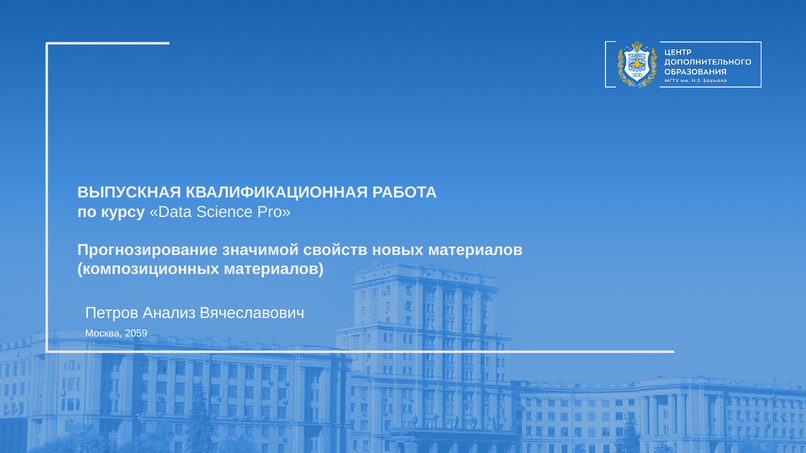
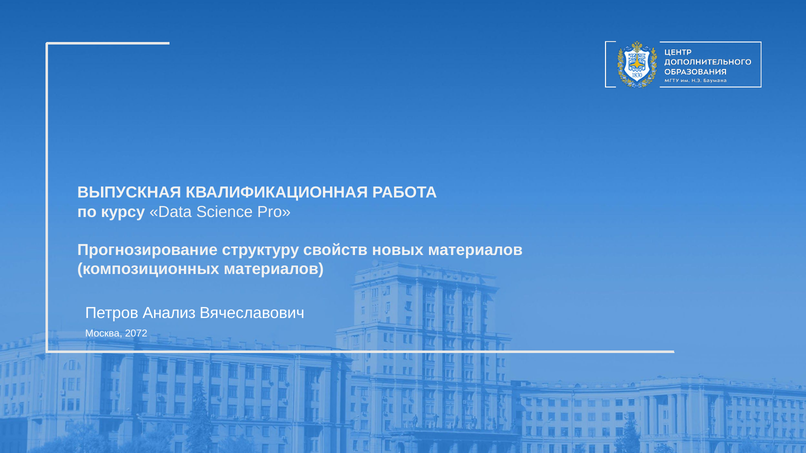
значимой: значимой -> структуру
2059: 2059 -> 2072
